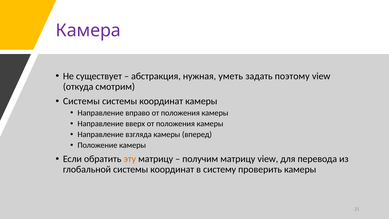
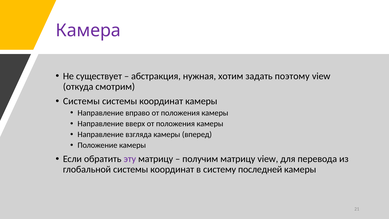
уметь: уметь -> хотим
эту colour: orange -> purple
проверить: проверить -> последней
